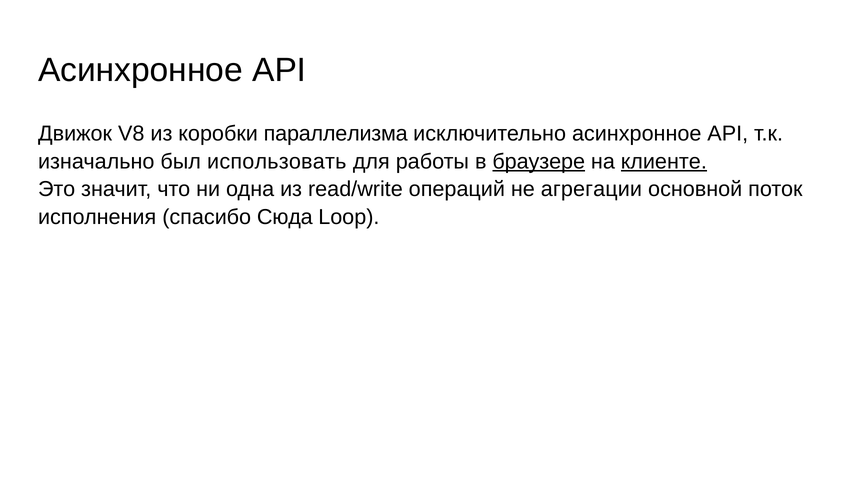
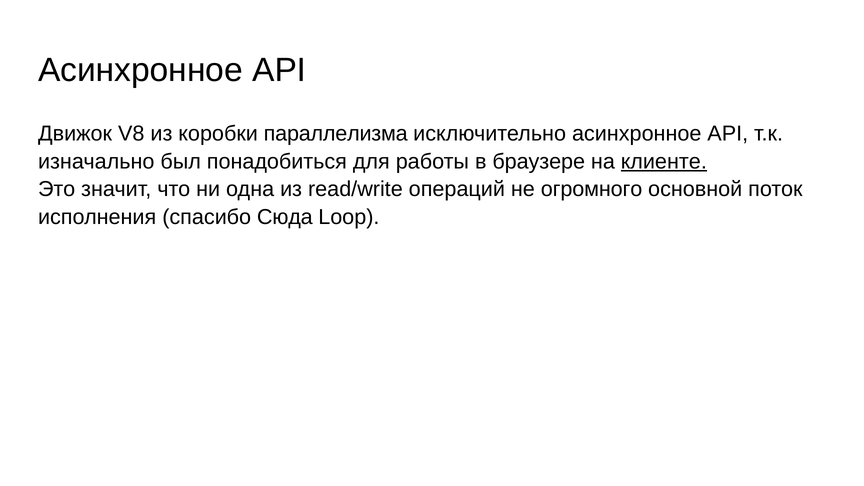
использовать: использовать -> понадобиться
браузере underline: present -> none
агрегации: агрегации -> огромного
